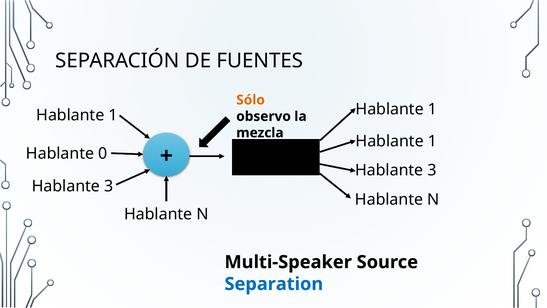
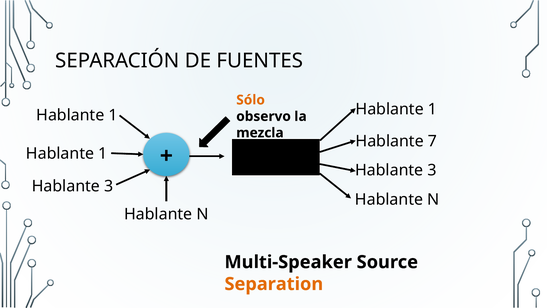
1 at (432, 141): 1 -> 7
0 at (103, 154): 0 -> 1
Separation colour: blue -> orange
